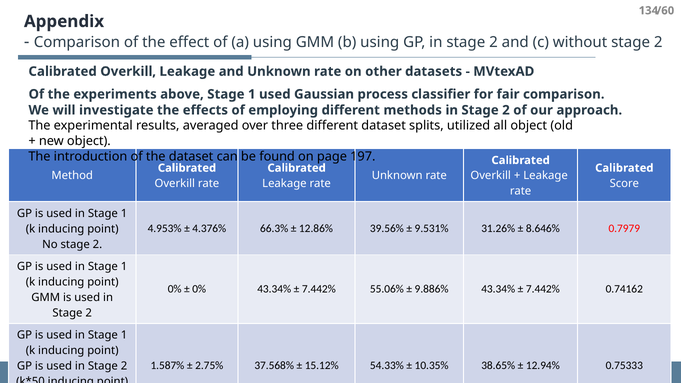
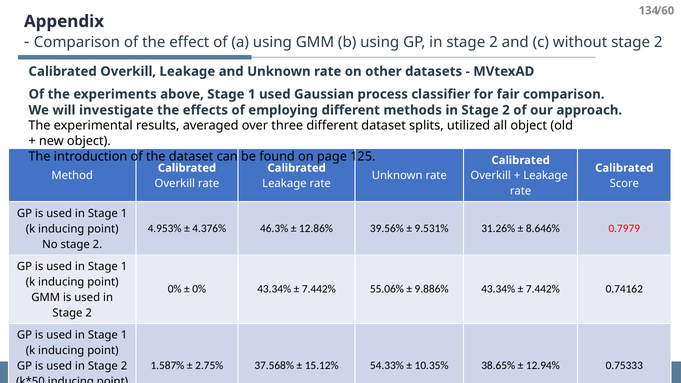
197: 197 -> 125
66.3%: 66.3% -> 46.3%
